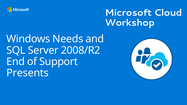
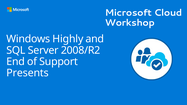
Needs: Needs -> Highly
